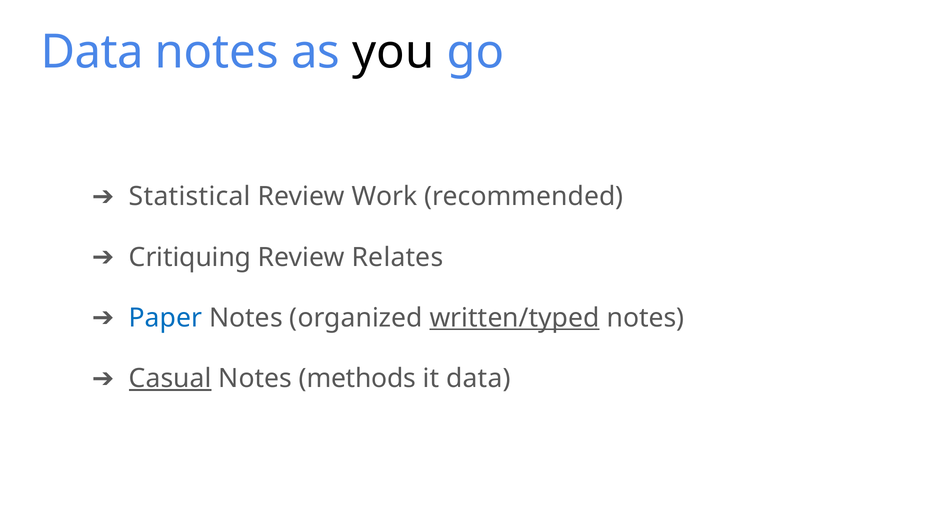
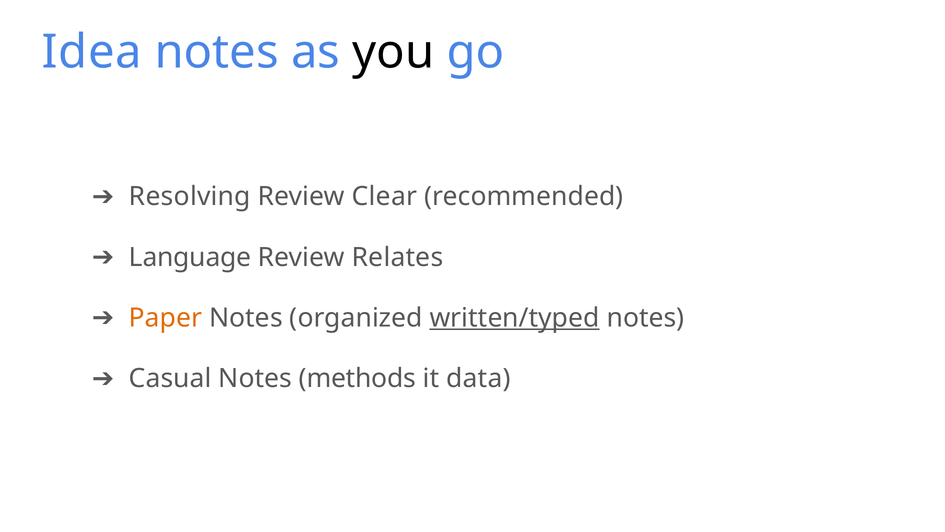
Data at (92, 52): Data -> Idea
Statistical: Statistical -> Resolving
Work: Work -> Clear
Critiquing: Critiquing -> Language
Paper colour: blue -> orange
Casual underline: present -> none
